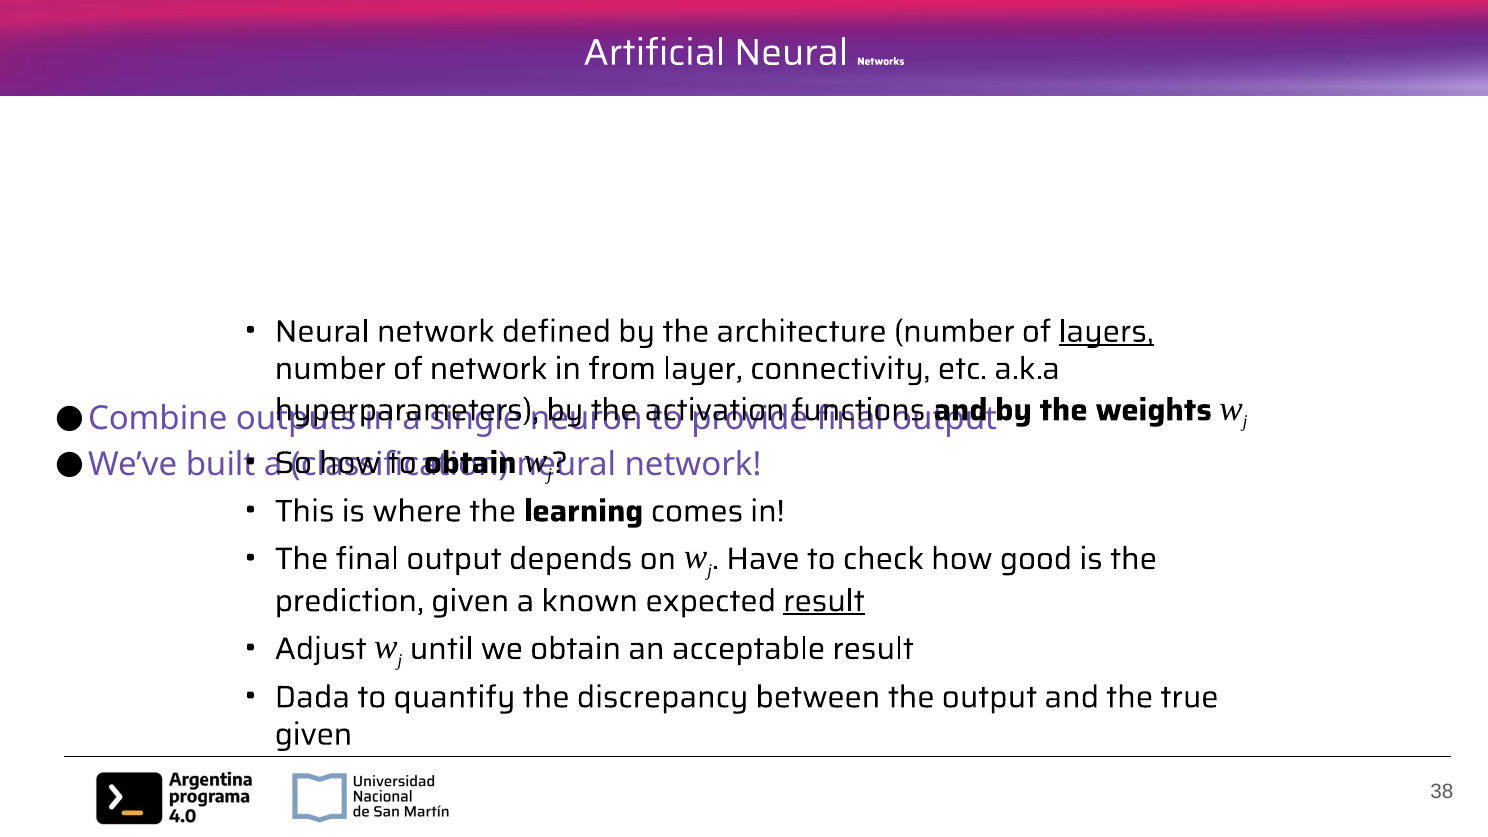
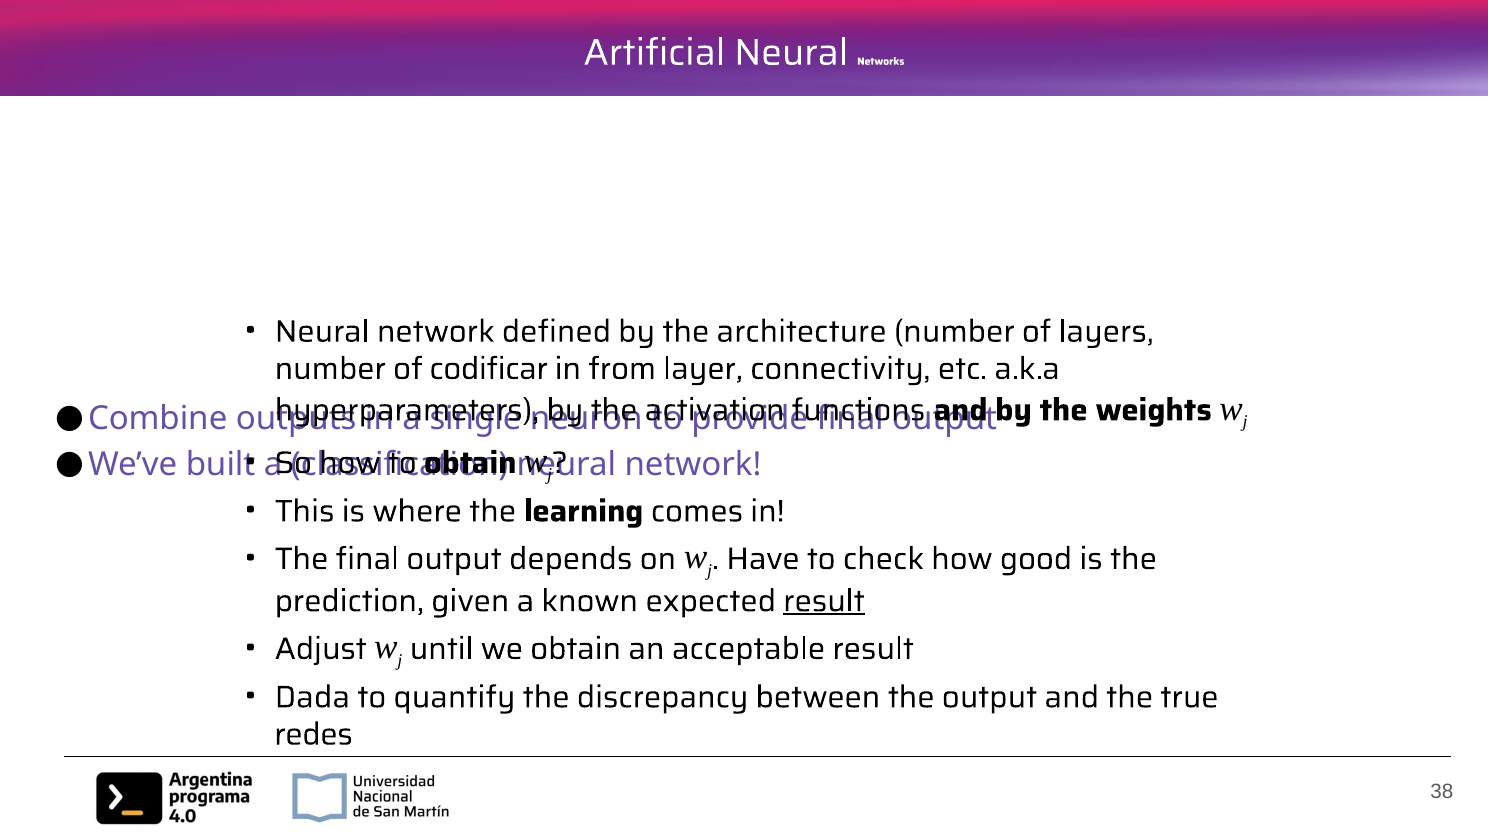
layers underline: present -> none
of network: network -> codificar
given at (313, 734): given -> redes
